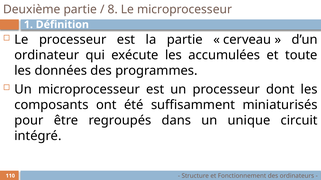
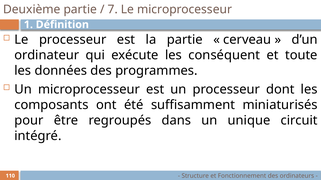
8: 8 -> 7
accumulées: accumulées -> conséquent
